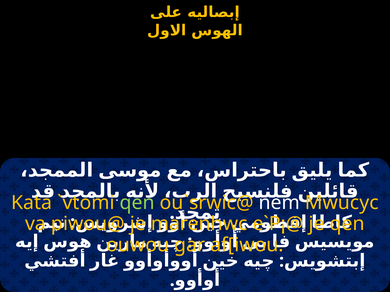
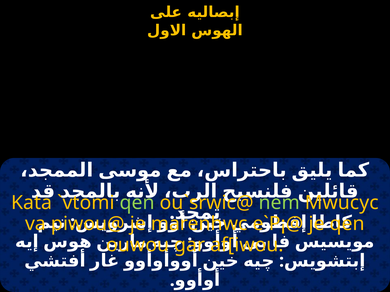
nem colour: white -> light green
